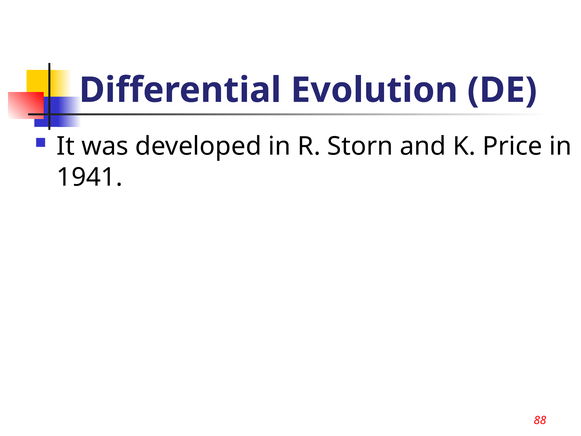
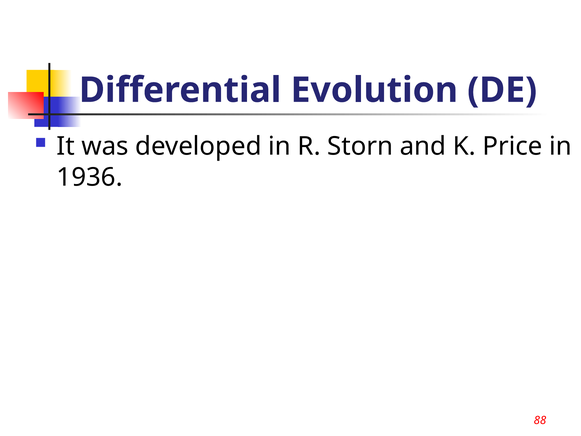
1941: 1941 -> 1936
